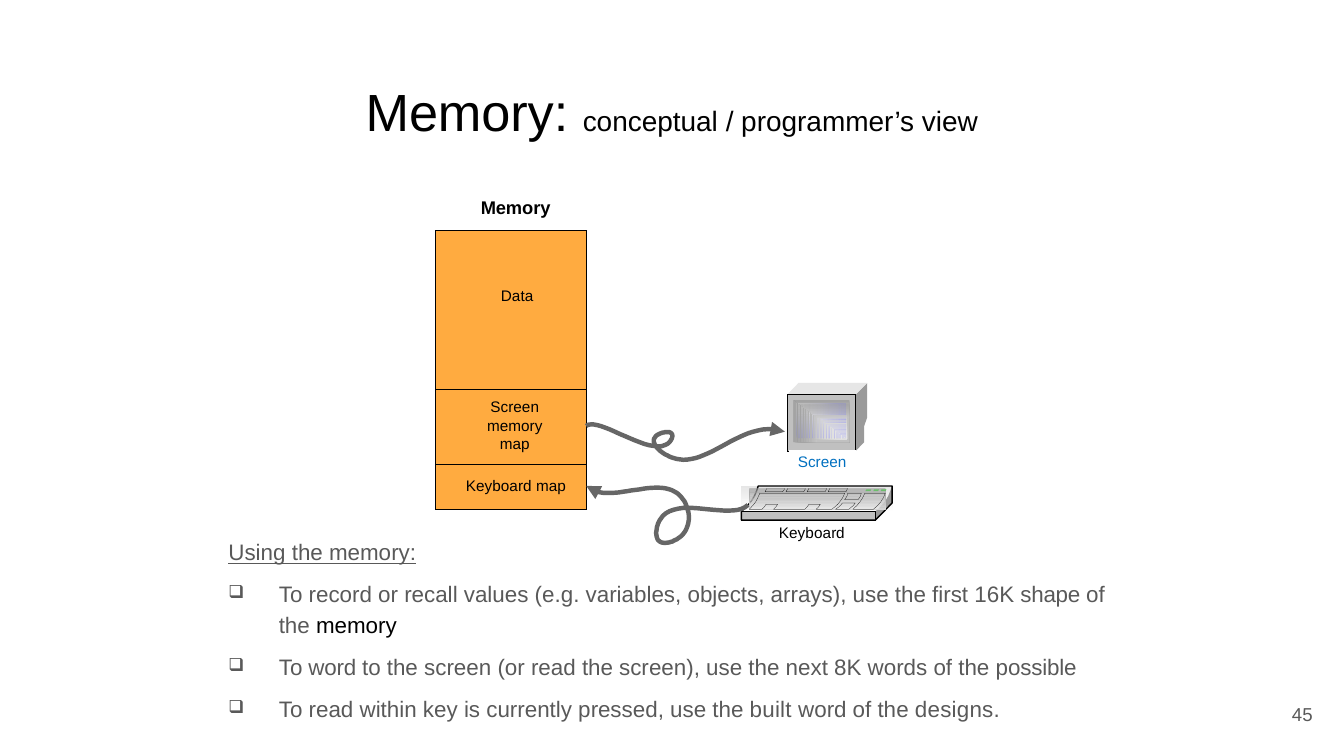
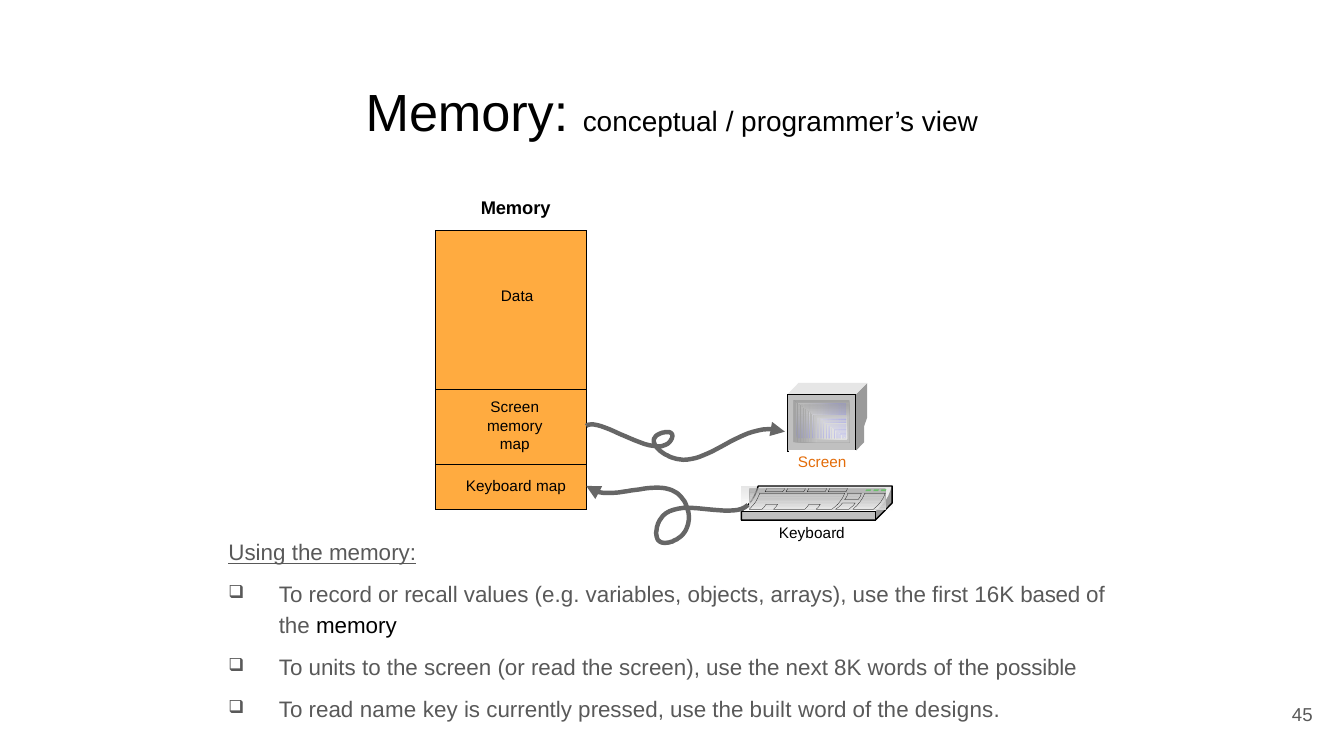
Screen at (822, 462) colour: blue -> orange
shape: shape -> based
To word: word -> units
within: within -> name
